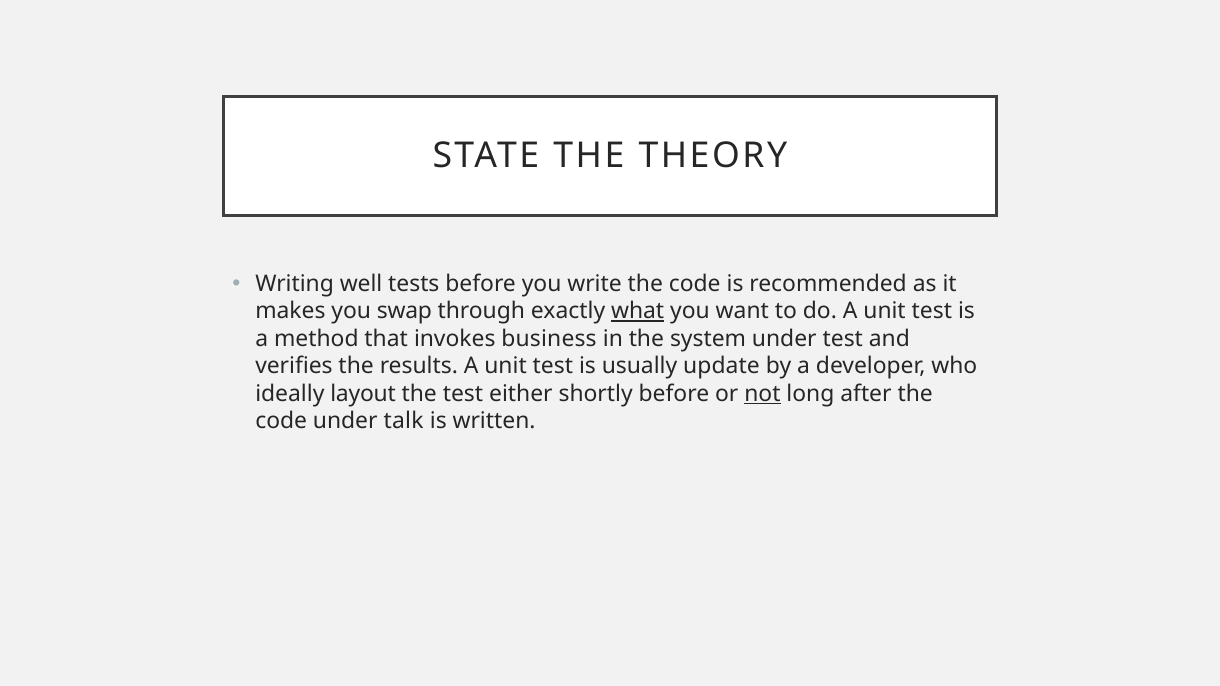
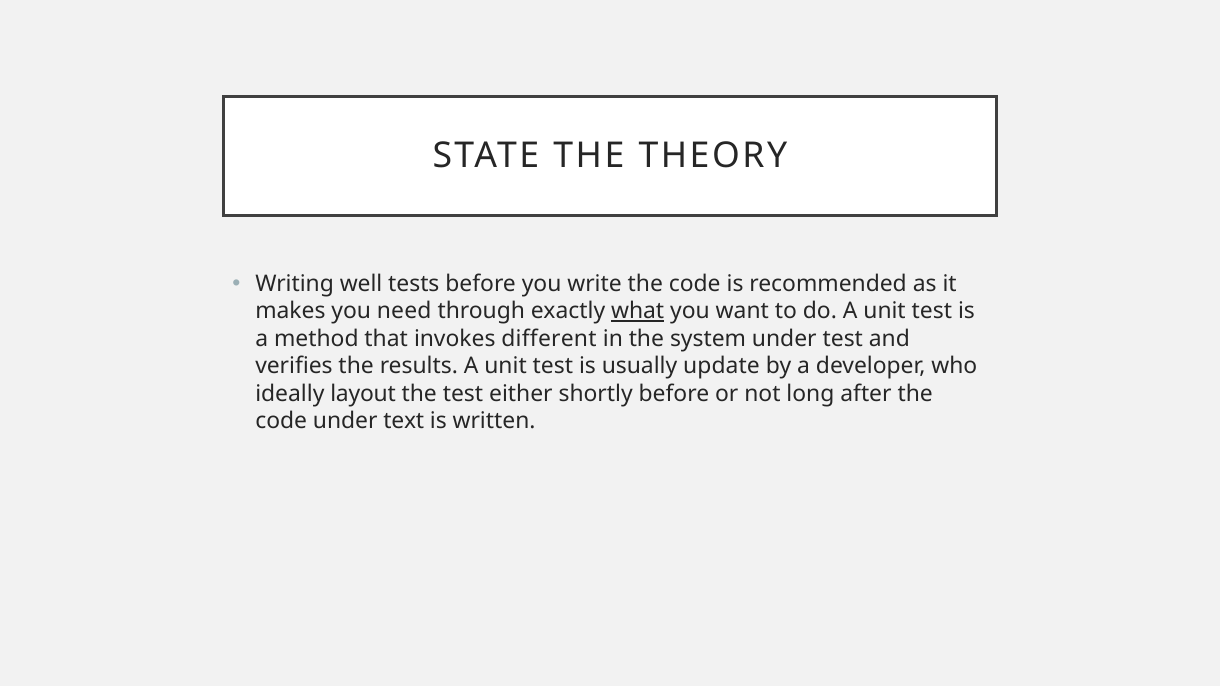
swap: swap -> need
business: business -> different
not underline: present -> none
talk: talk -> text
